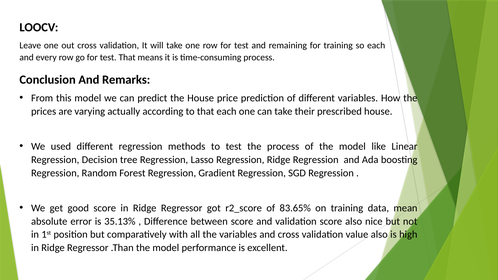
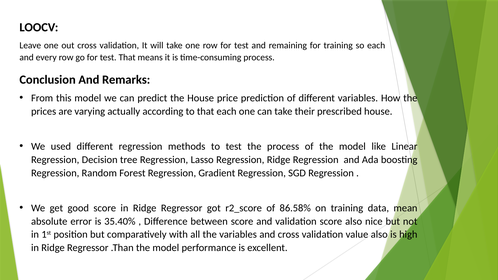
83.65%: 83.65% -> 86.58%
35.13%: 35.13% -> 35.40%
